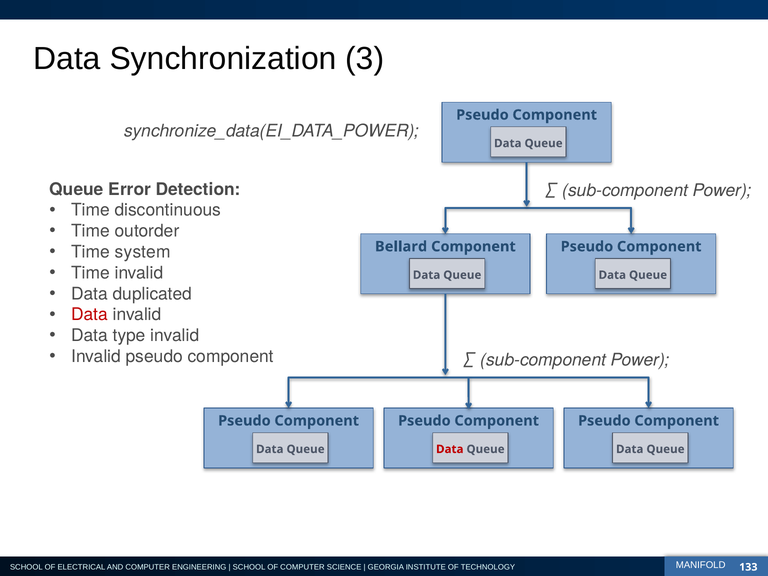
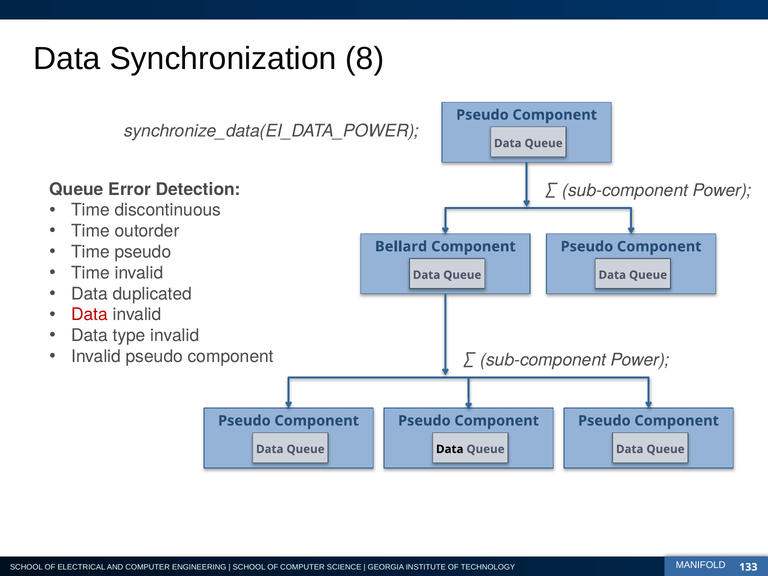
3: 3 -> 8
Time system: system -> pseudo
Data at (450, 449) colour: red -> black
